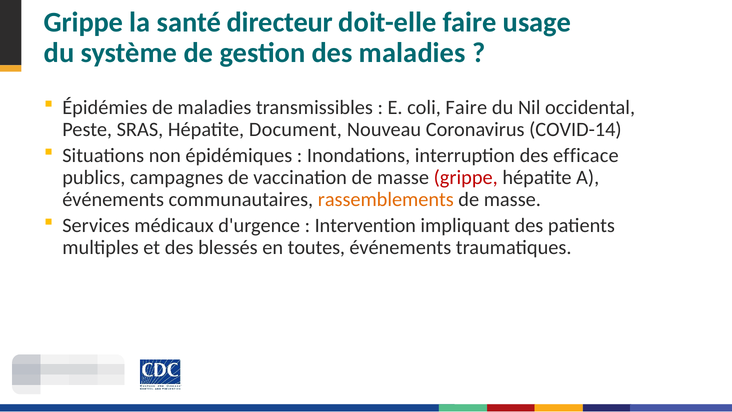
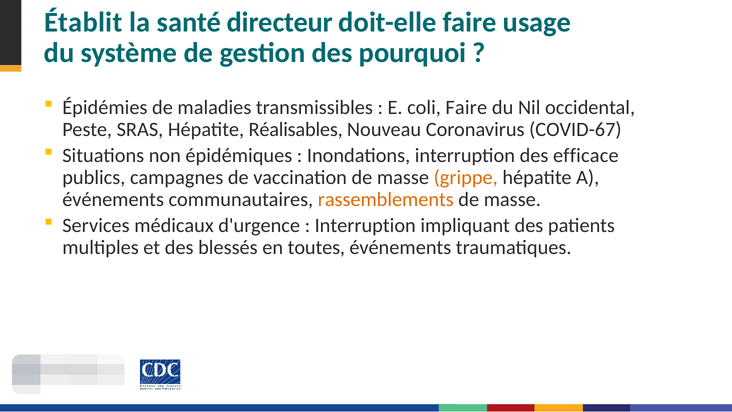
Grippe at (83, 22): Grippe -> Établit
des maladies: maladies -> pourquoi
Document: Document -> Réalisables
COVID-14: COVID-14 -> COVID-67
grippe at (466, 177) colour: red -> orange
Intervention at (365, 225): Intervention -> Interruption
